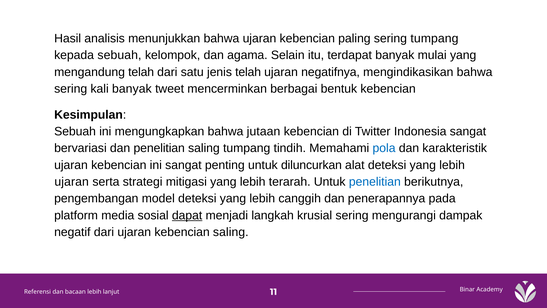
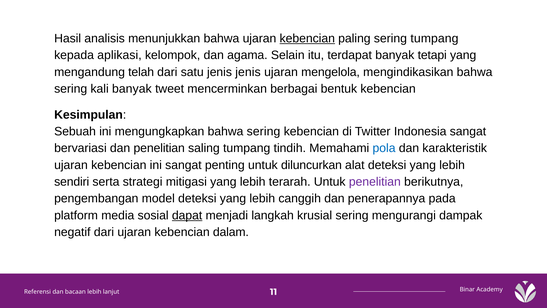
kebencian at (307, 38) underline: none -> present
kepada sebuah: sebuah -> aplikasi
mulai: mulai -> tetapi
jenis telah: telah -> jenis
negatifnya: negatifnya -> mengelola
mengungkapkan bahwa jutaan: jutaan -> sering
ujaran at (72, 182): ujaran -> sendiri
penelitian at (375, 182) colour: blue -> purple
kebencian saling: saling -> dalam
